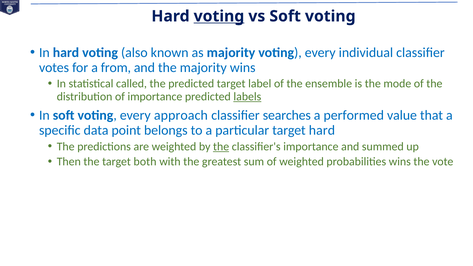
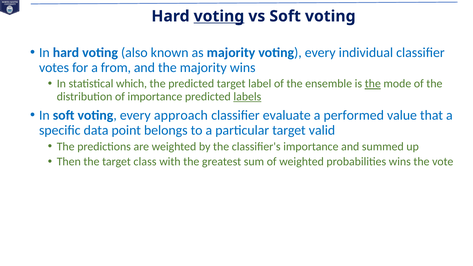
called: called -> which
the at (373, 84) underline: none -> present
searches: searches -> evaluate
target hard: hard -> valid
the at (221, 147) underline: present -> none
both: both -> class
